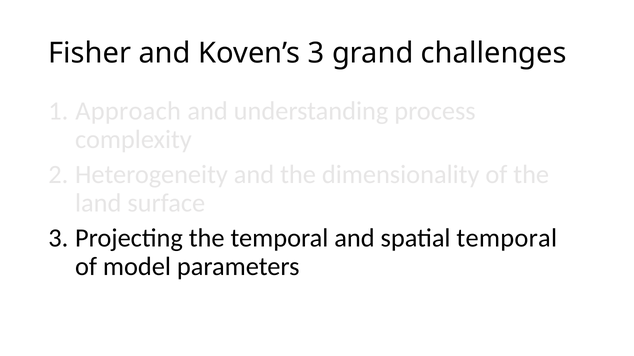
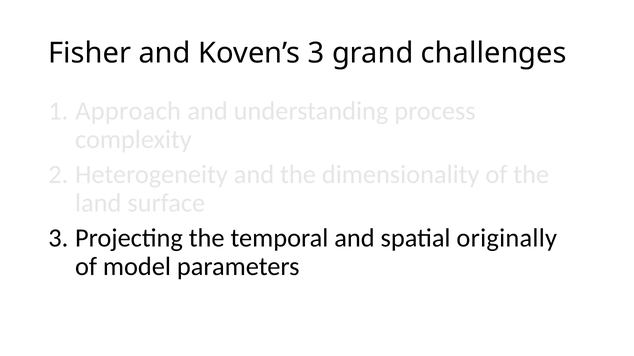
spatial temporal: temporal -> originally
